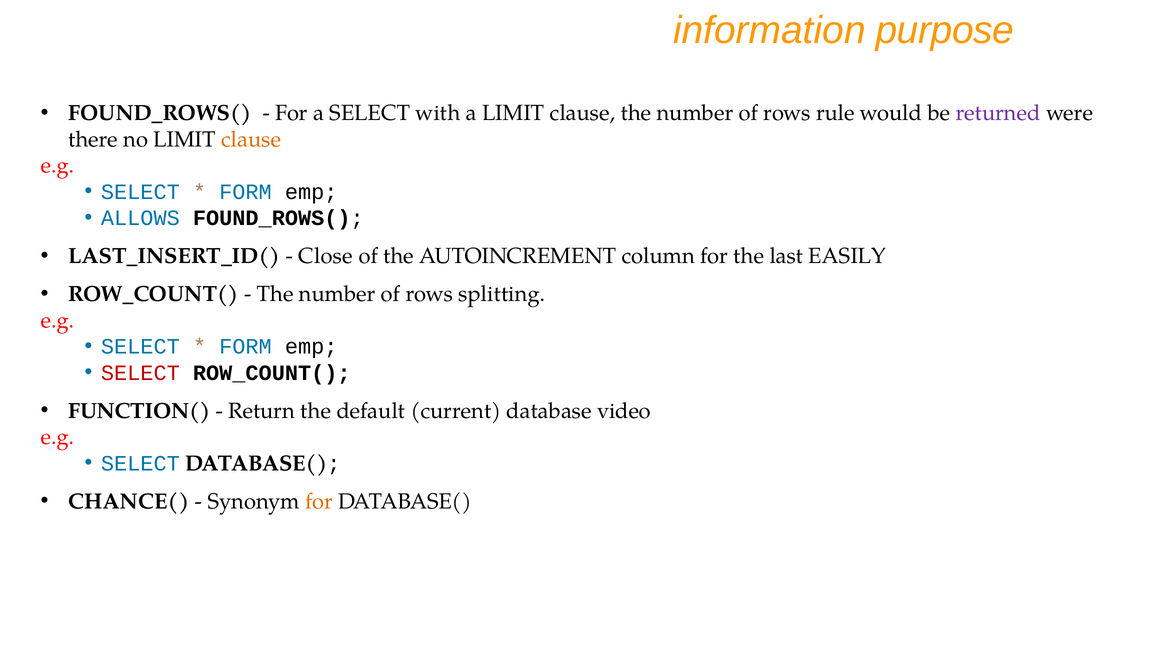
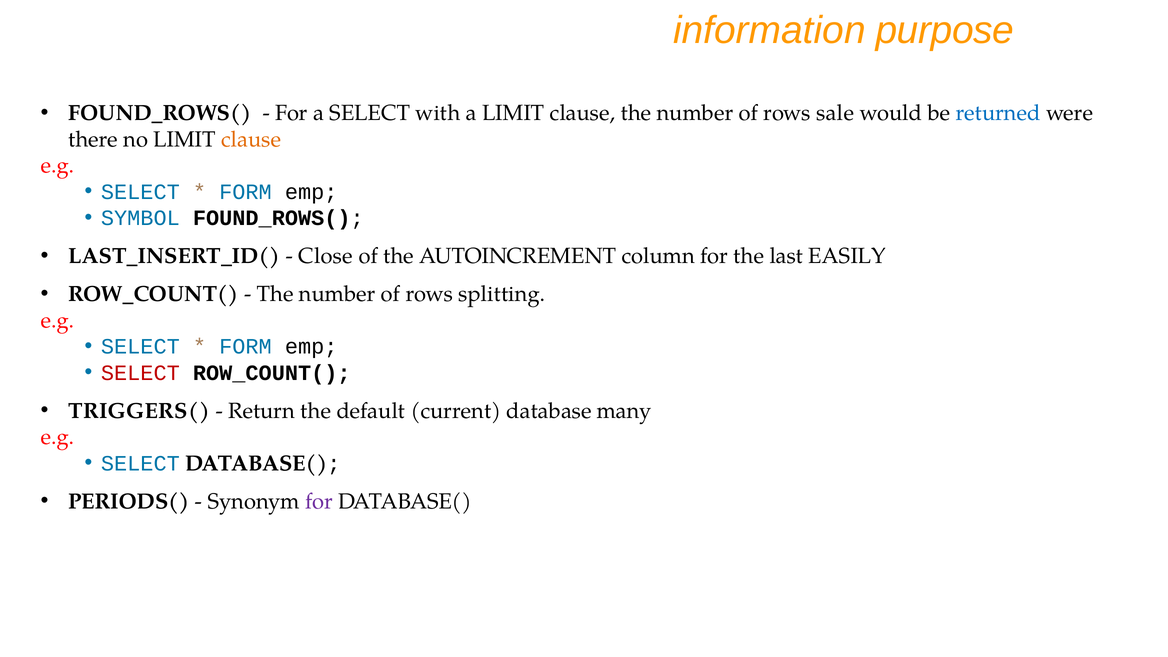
rule: rule -> sale
returned colour: purple -> blue
ALLOWS: ALLOWS -> SYMBOL
FUNCTION(: FUNCTION( -> TRIGGERS(
video: video -> many
CHANCE(: CHANCE( -> PERIODS(
for at (319, 501) colour: orange -> purple
